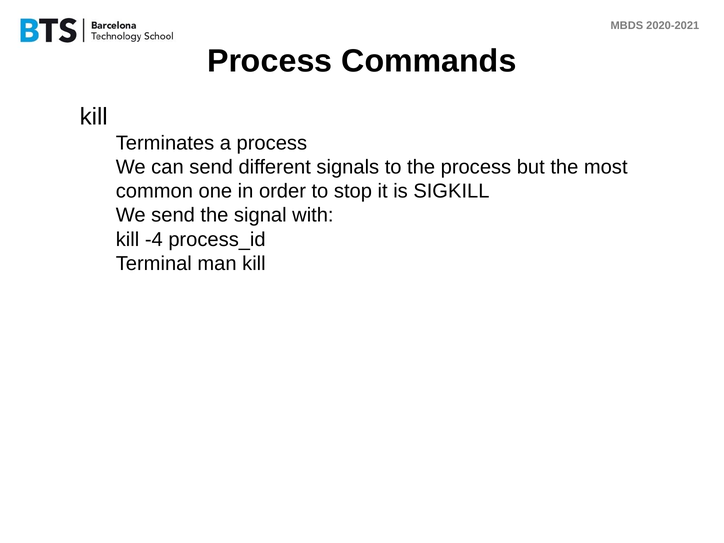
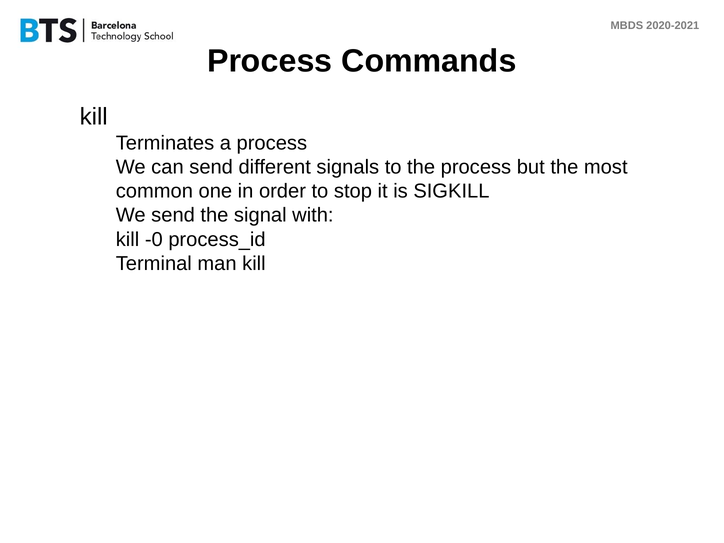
-4: -4 -> -0
